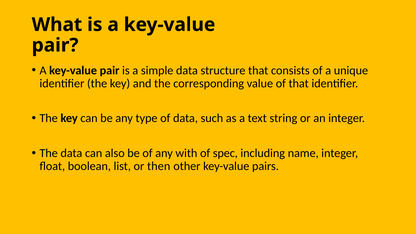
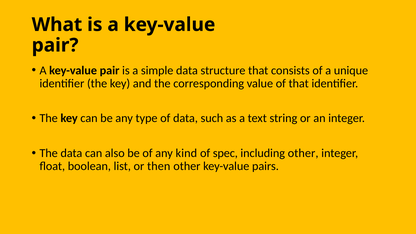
with: with -> kind
including name: name -> other
